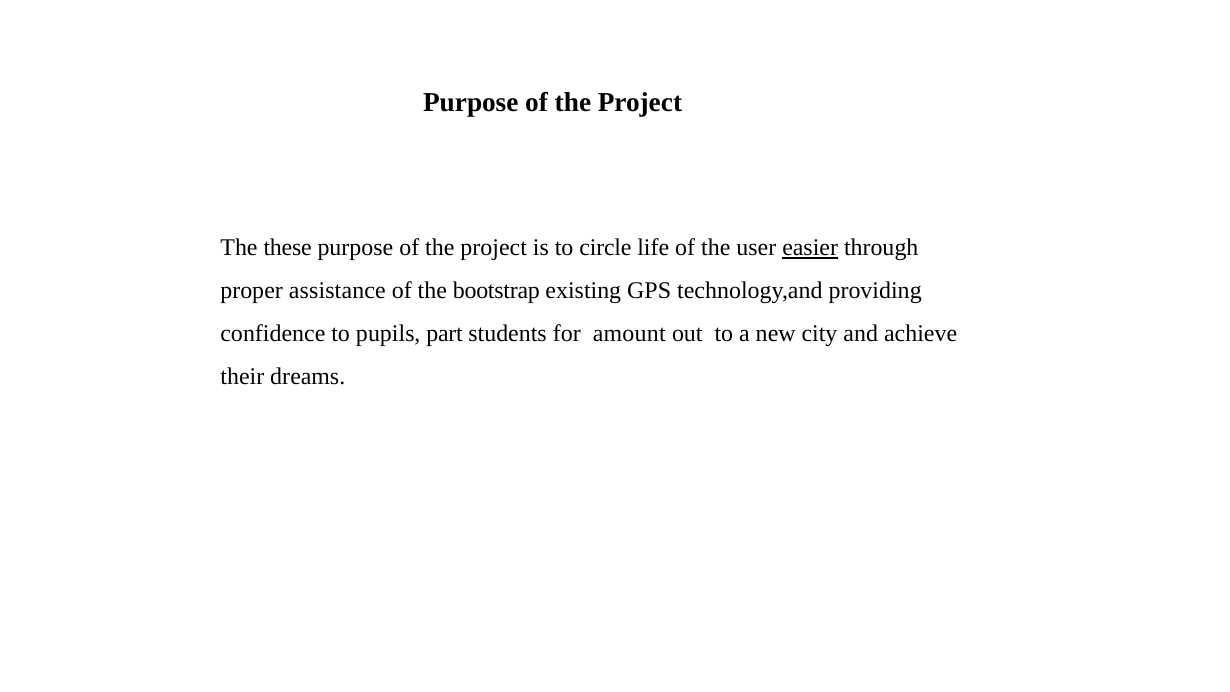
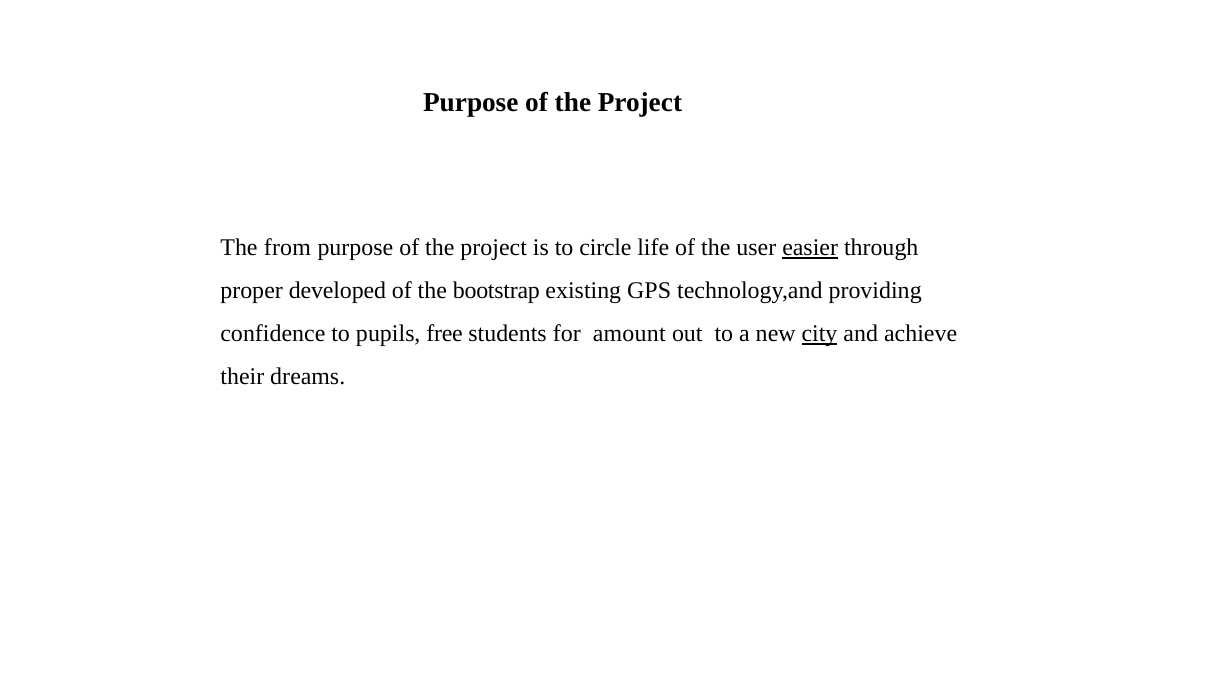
these: these -> from
assistance: assistance -> developed
part: part -> free
city underline: none -> present
